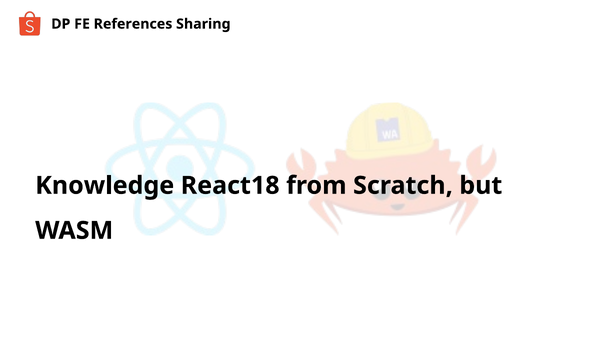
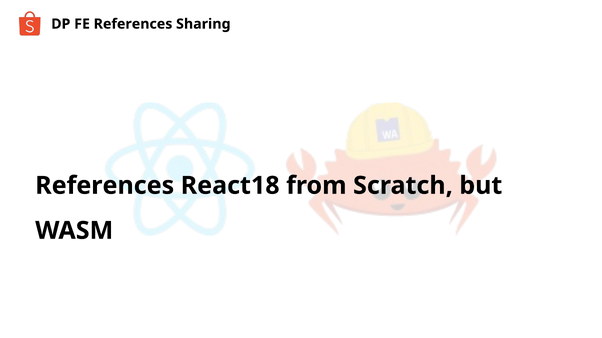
Knowledge at (105, 186): Knowledge -> References
